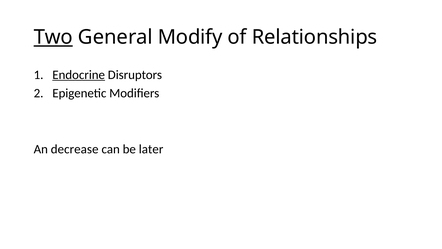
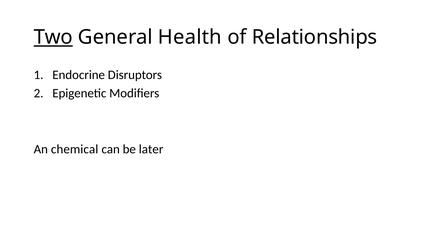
Modify: Modify -> Health
Endocrine underline: present -> none
decrease: decrease -> chemical
